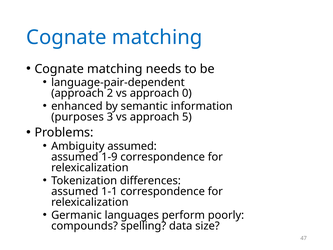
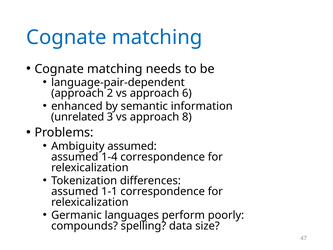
0: 0 -> 6
purposes: purposes -> unrelated
5: 5 -> 8
1-9: 1-9 -> 1-4
